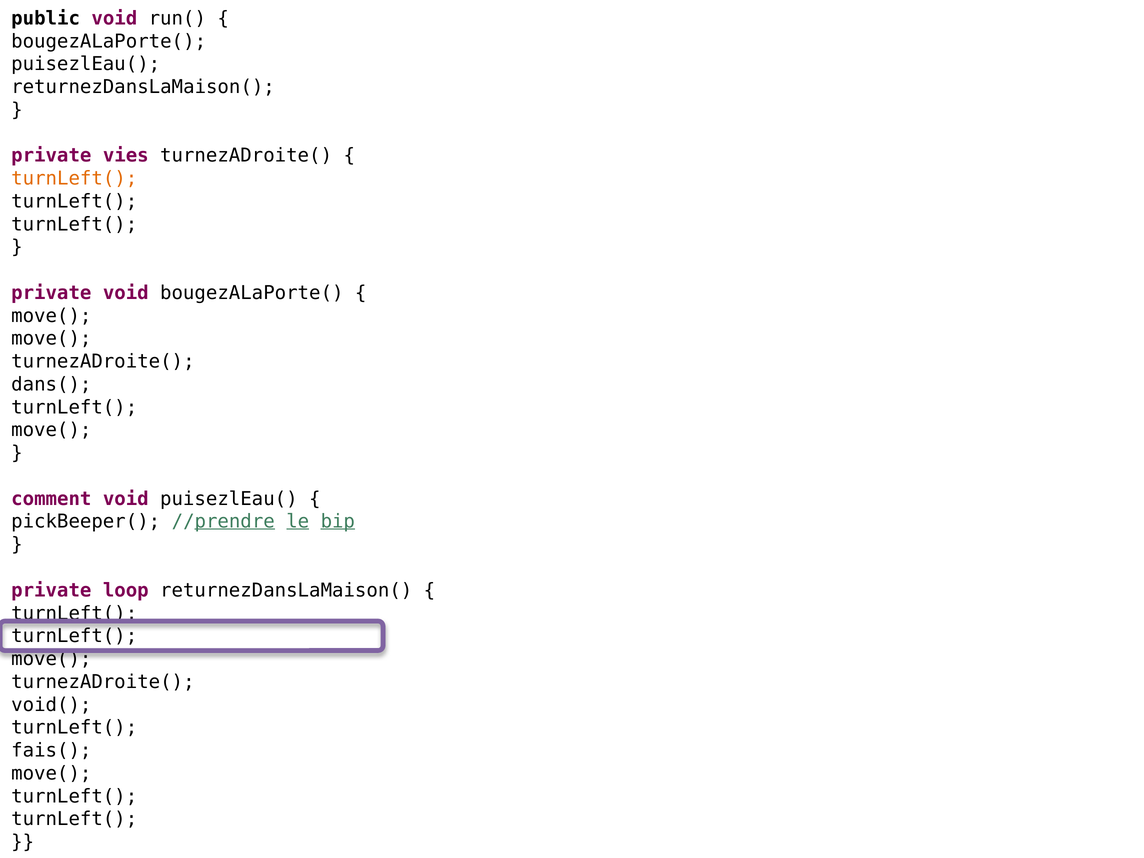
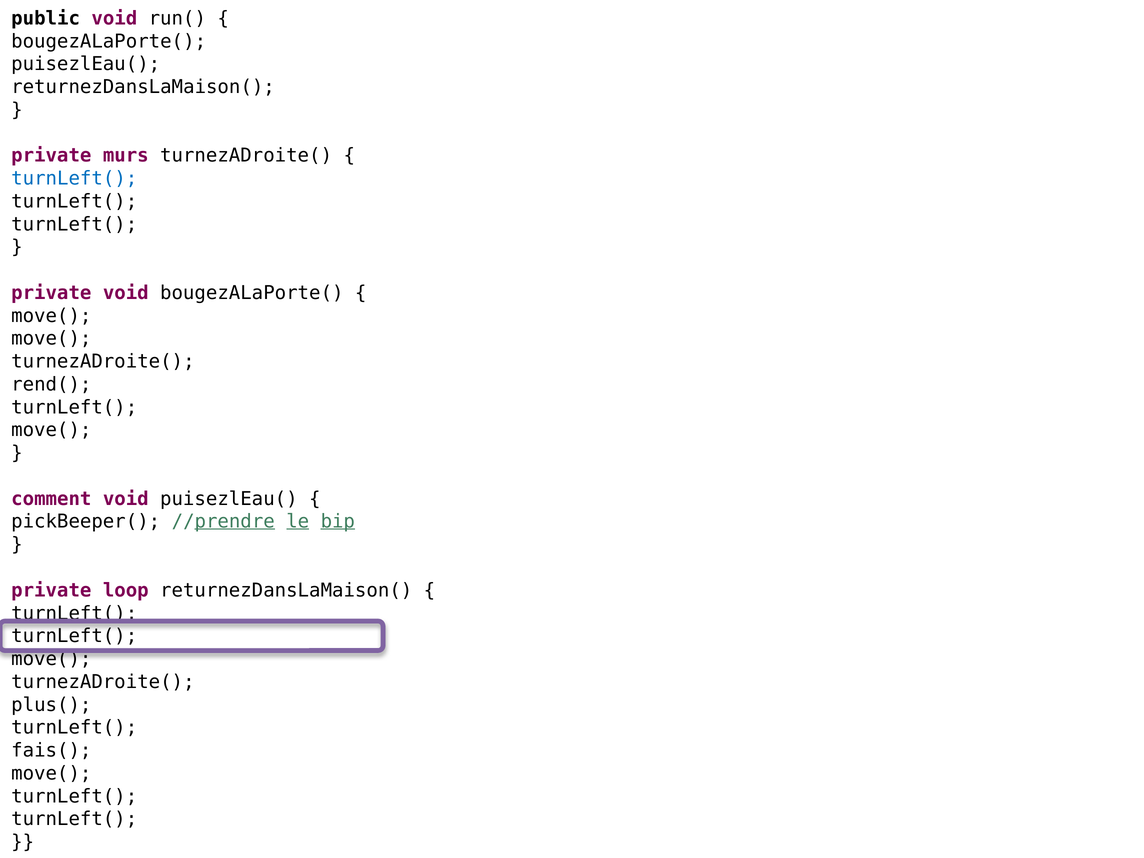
vies: vies -> murs
turnLeft( at (74, 179) colour: orange -> blue
dans(: dans( -> rend(
void(: void( -> plus(
